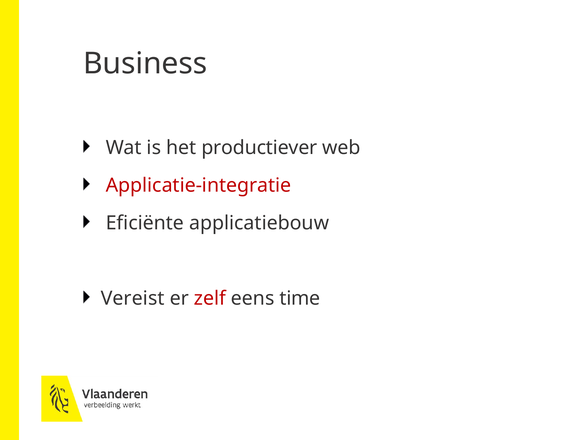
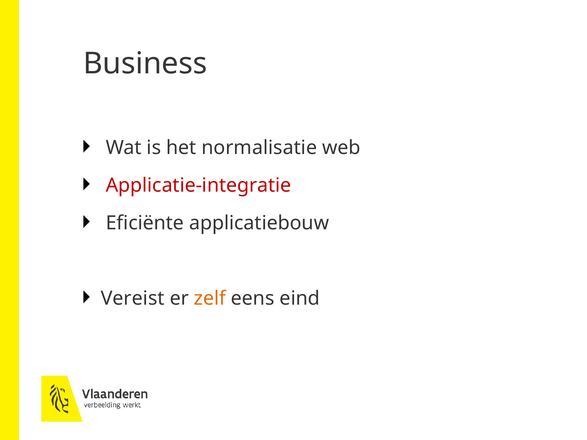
productiever: productiever -> normalisatie
zelf colour: red -> orange
time: time -> eind
